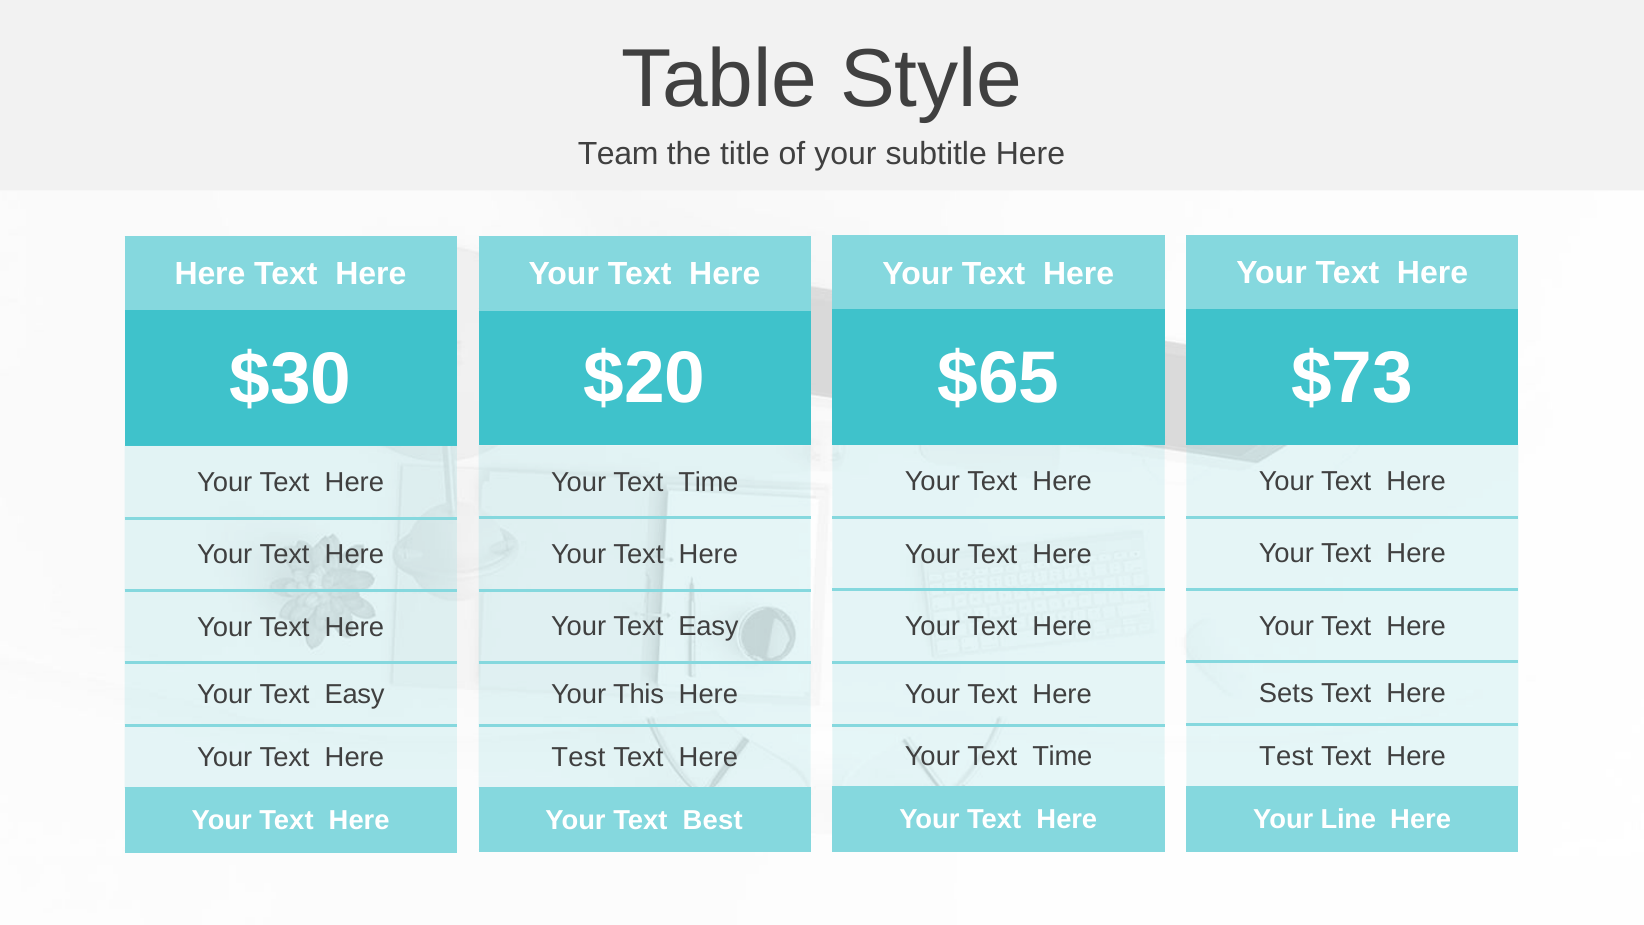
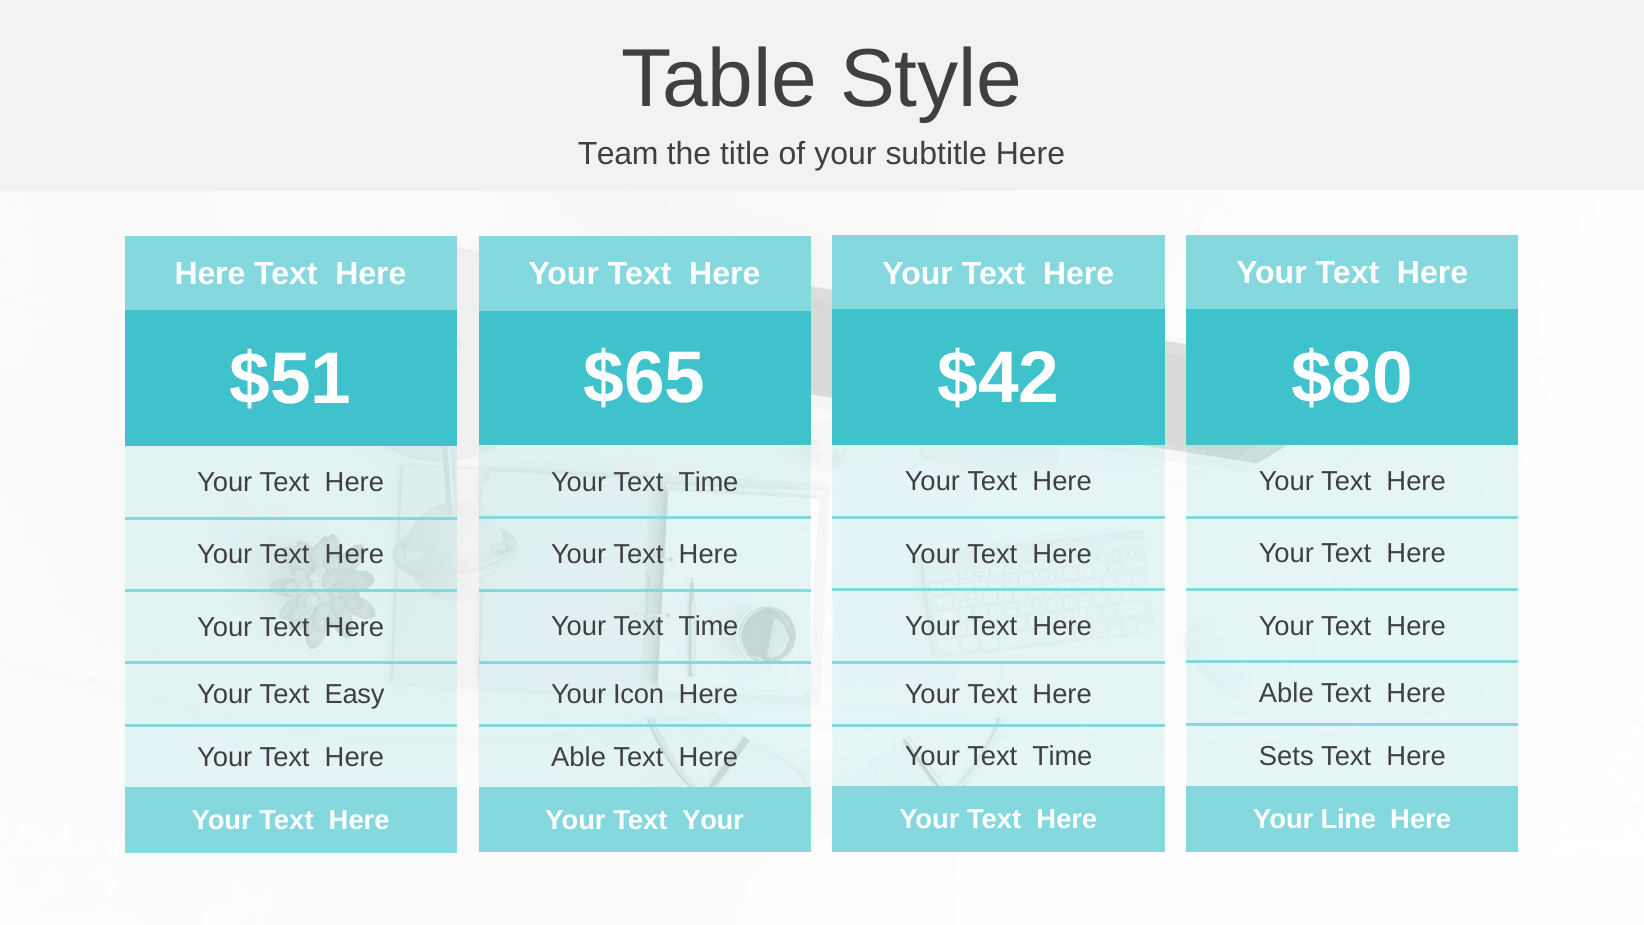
$73: $73 -> $80
$65: $65 -> $42
$20: $20 -> $65
$30: $30 -> $51
Easy at (708, 627): Easy -> Time
Sets at (1286, 694): Sets -> Able
This: This -> Icon
Test at (1286, 756): Test -> Sets
Test at (578, 757): Test -> Able
Text Best: Best -> Your
